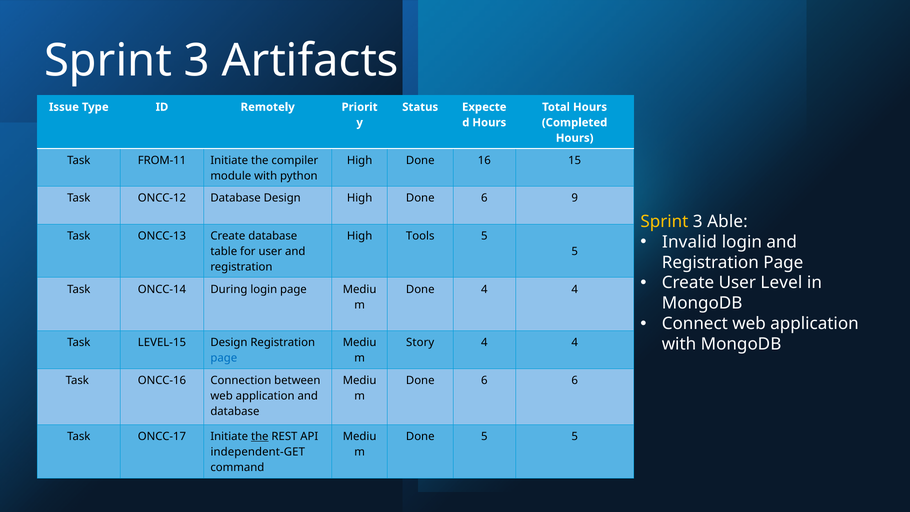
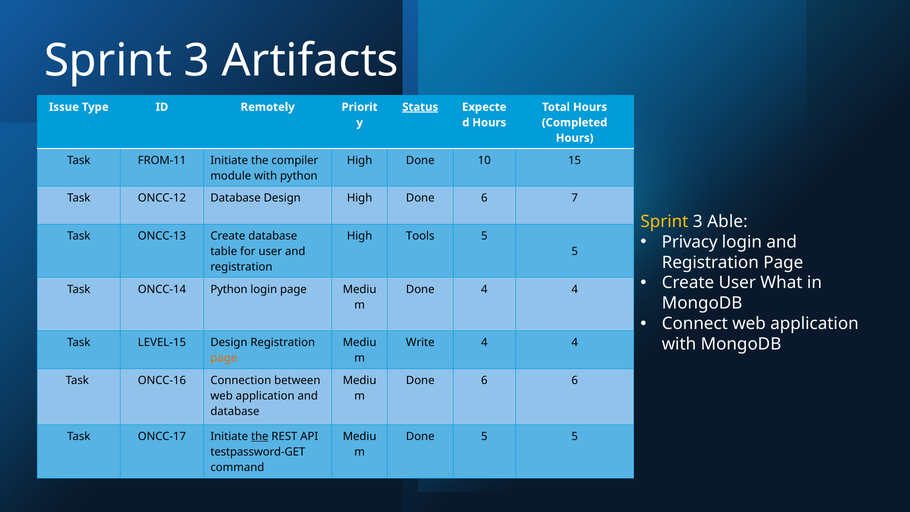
Status underline: none -> present
16: 16 -> 10
9: 9 -> 7
Invalid: Invalid -> Privacy
Level: Level -> What
ONCC-14 During: During -> Python
Story: Story -> Write
page at (224, 358) colour: blue -> orange
independent-GET: independent-GET -> testpassword-GET
